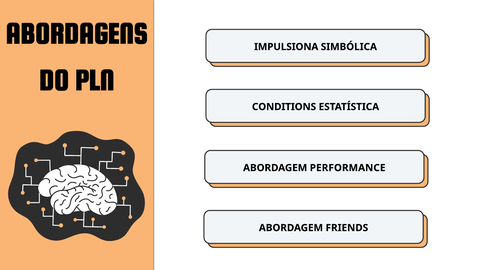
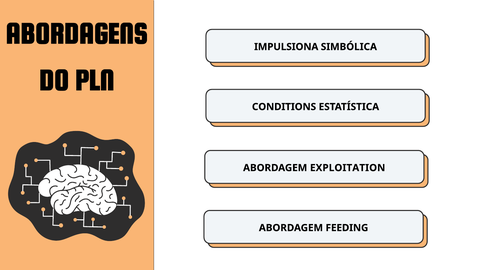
PERFORMANCE: PERFORMANCE -> EXPLOITATION
FRIENDS: FRIENDS -> FEEDING
